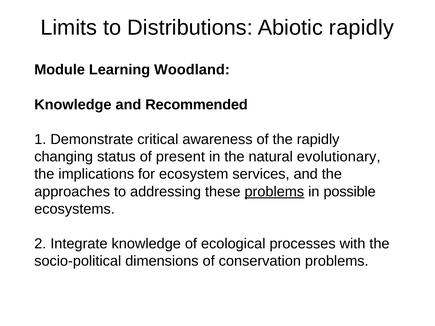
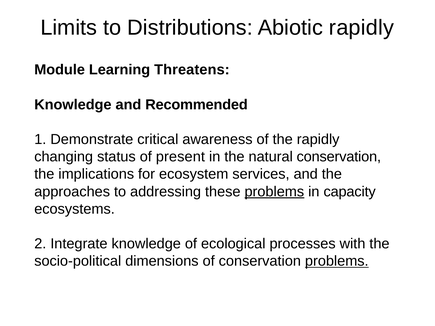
Woodland: Woodland -> Threatens
natural evolutionary: evolutionary -> conservation
possible: possible -> capacity
problems at (337, 261) underline: none -> present
